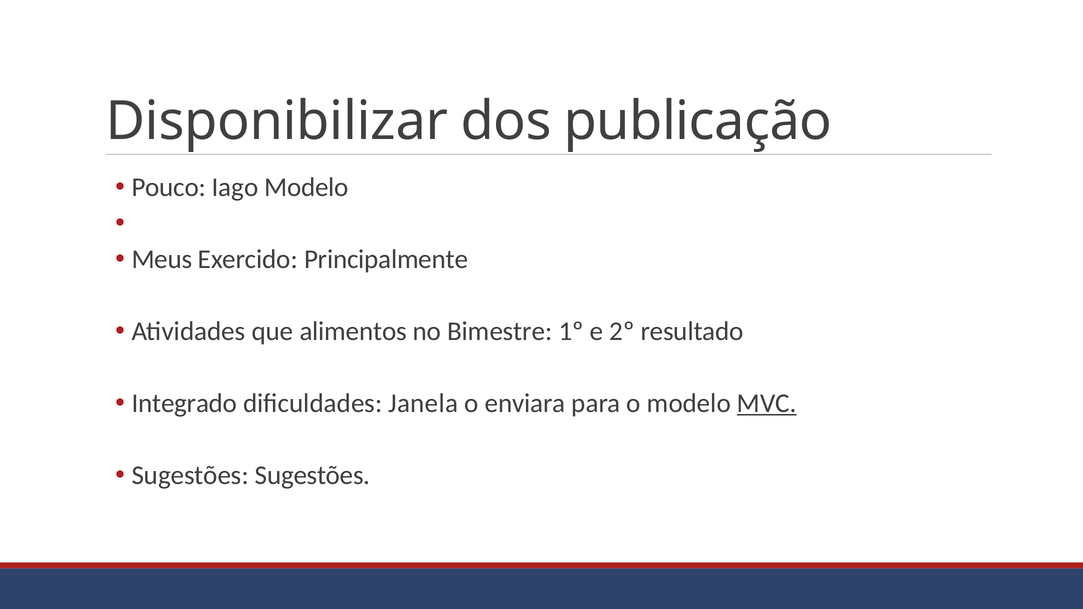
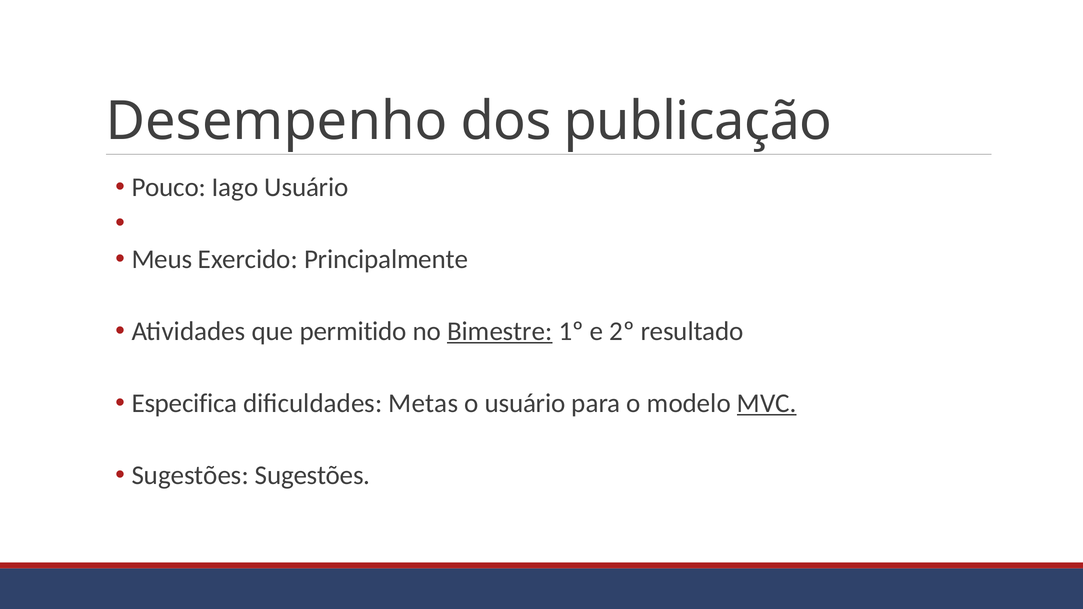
Disponibilizar: Disponibilizar -> Desempenho
Iago Modelo: Modelo -> Usuário
alimentos: alimentos -> permitido
Bimestre underline: none -> present
Integrado: Integrado -> Especifica
Janela: Janela -> Metas
o enviara: enviara -> usuário
